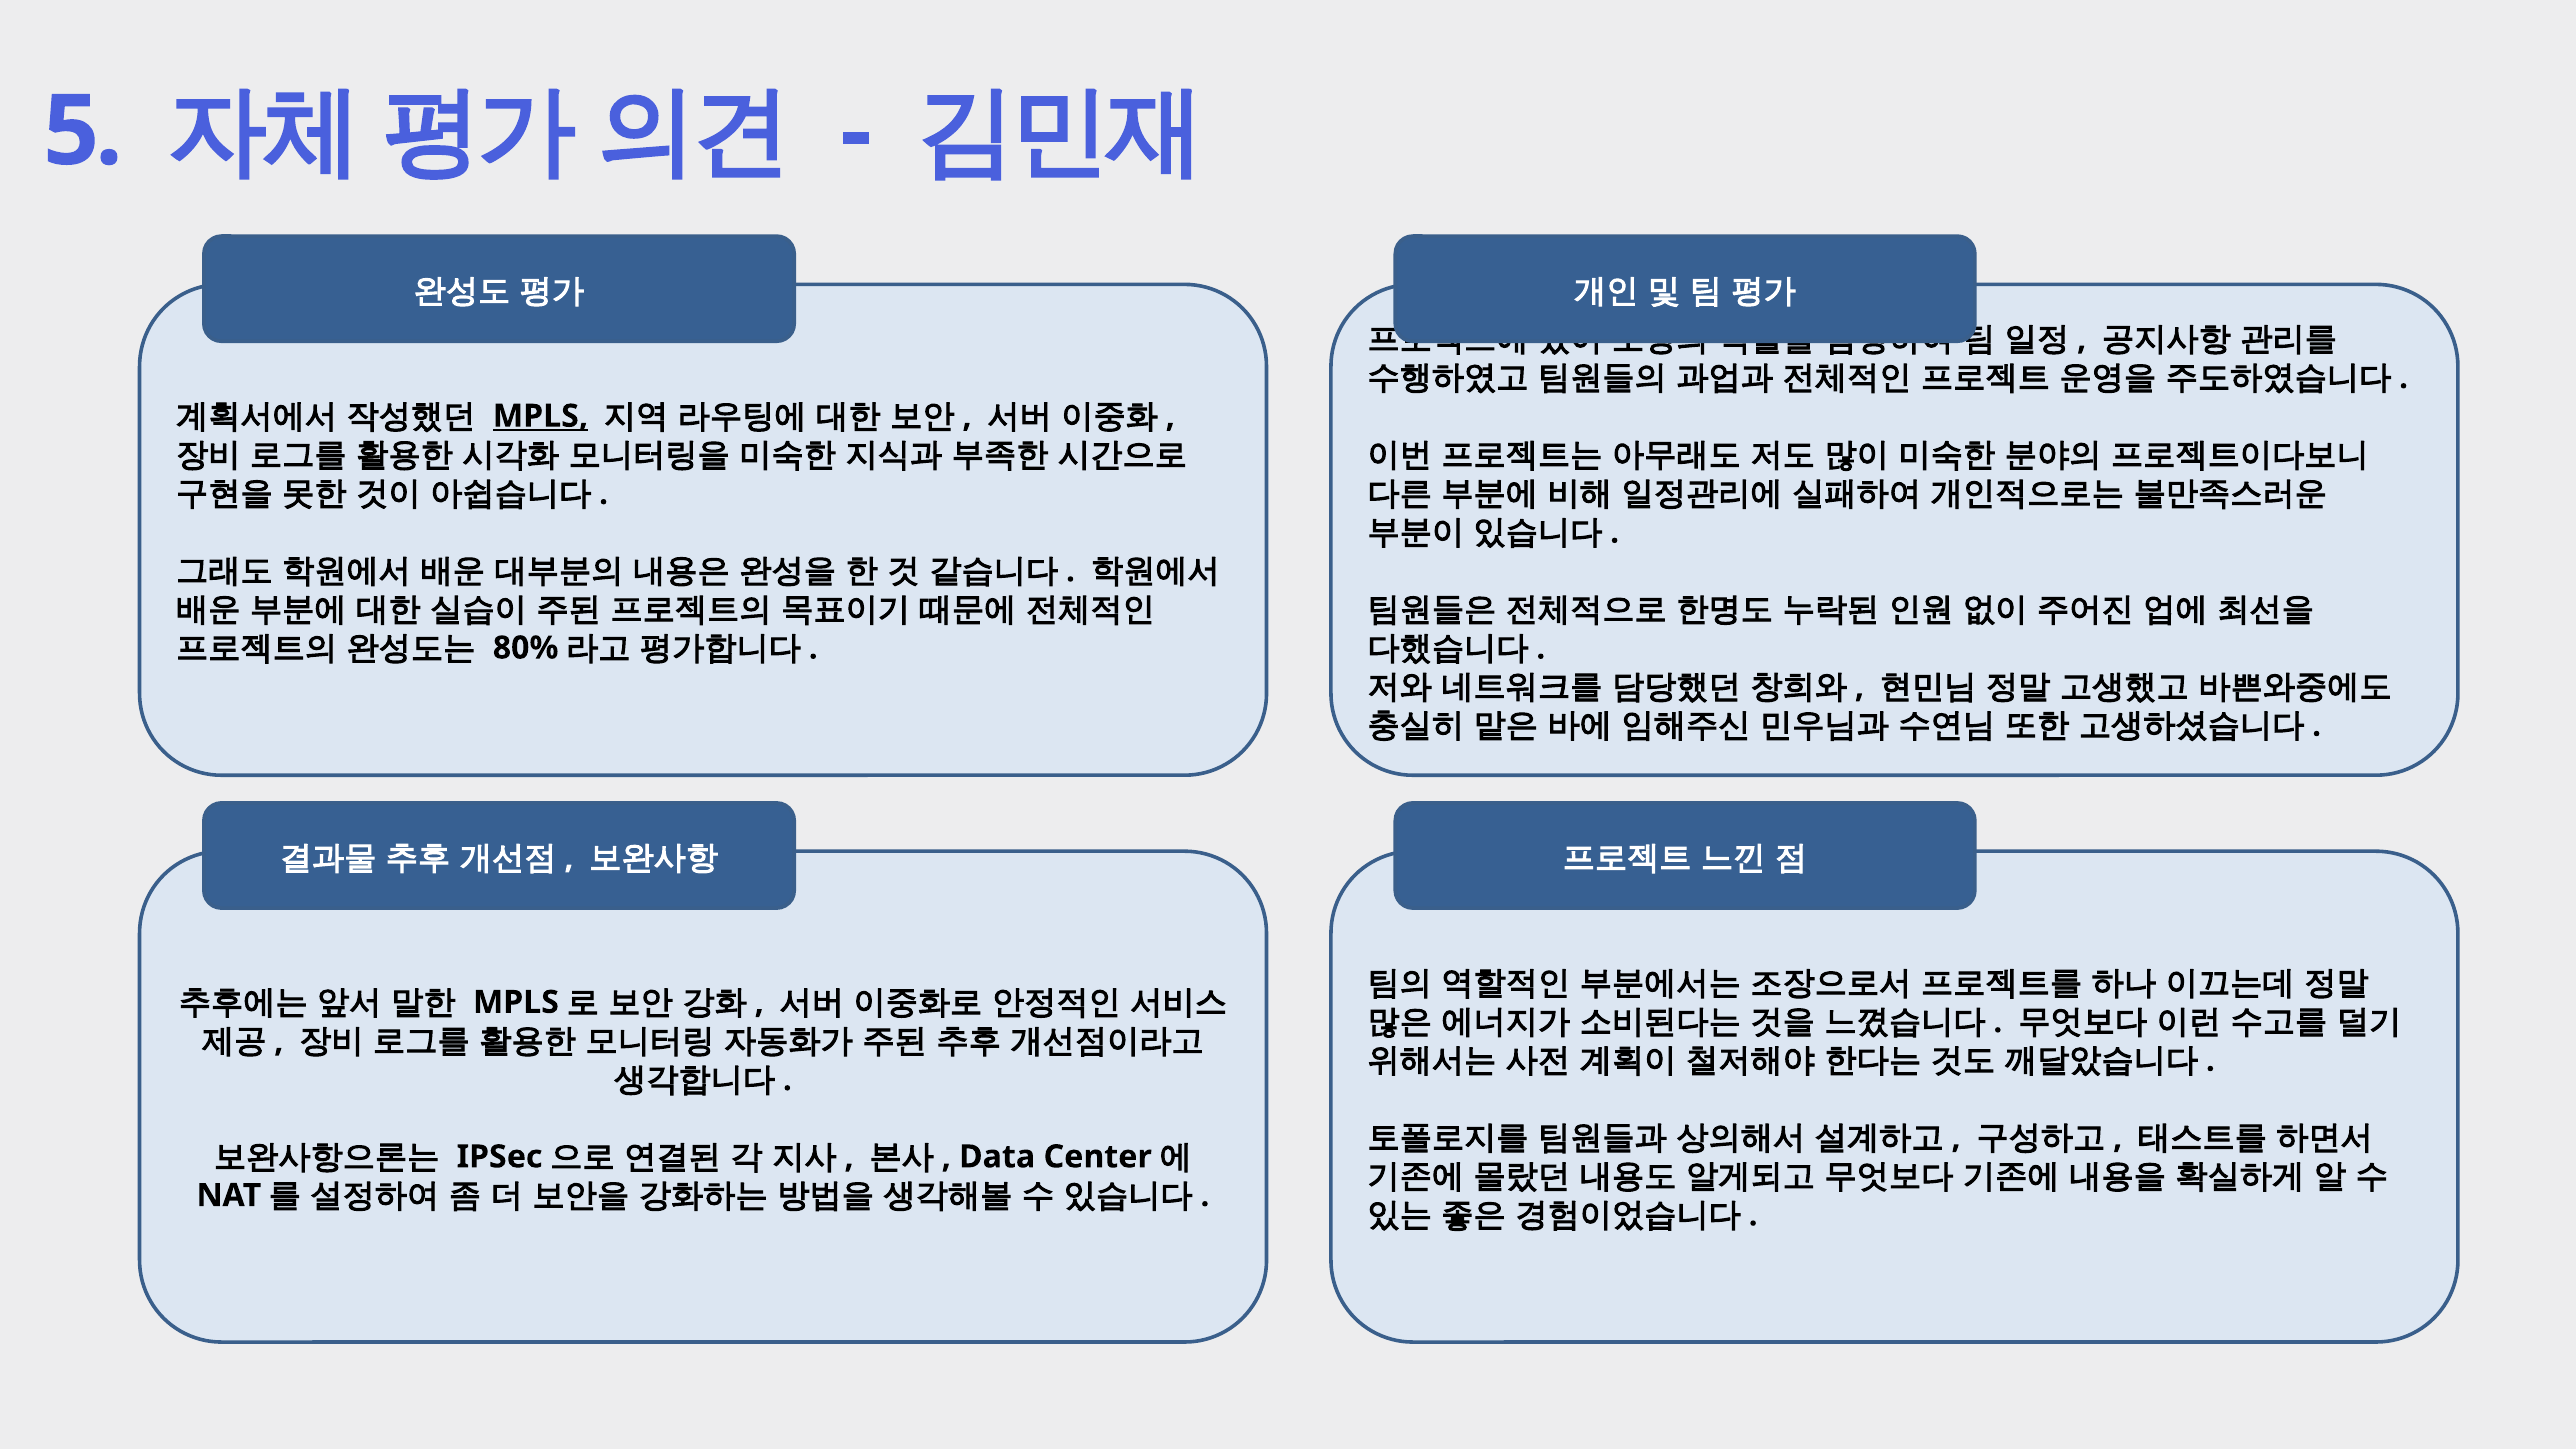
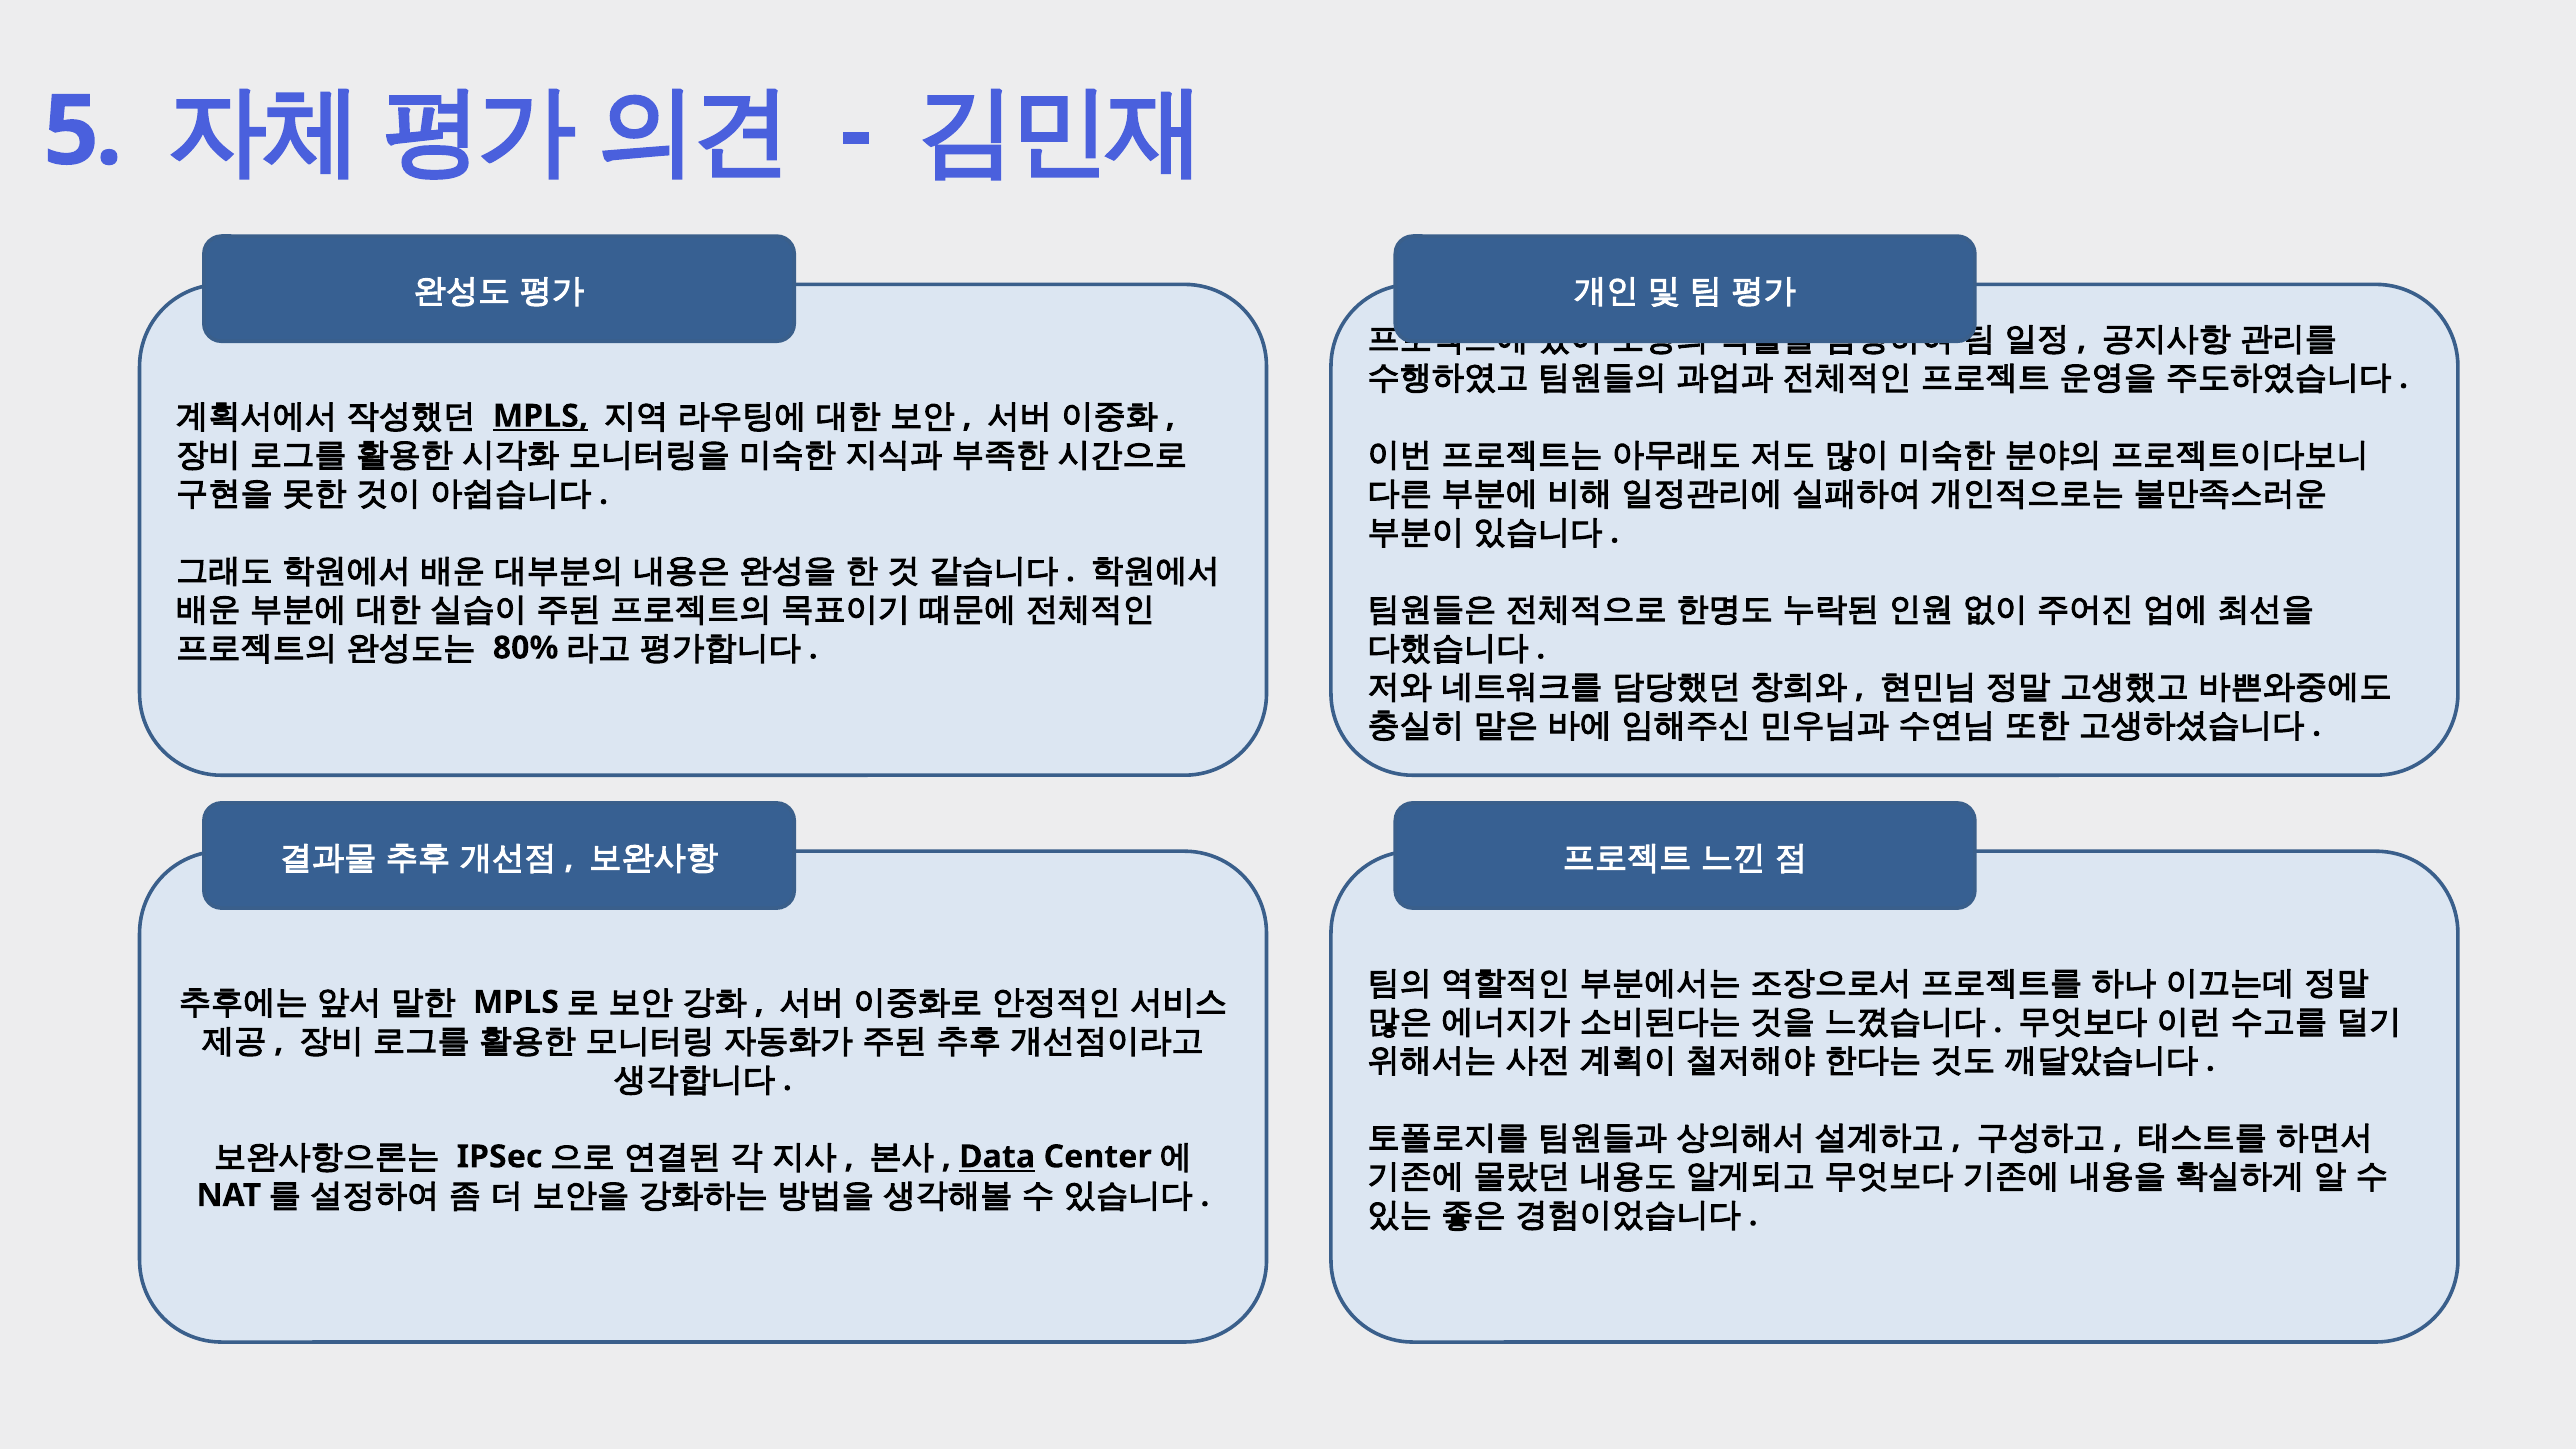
Data underline: none -> present
